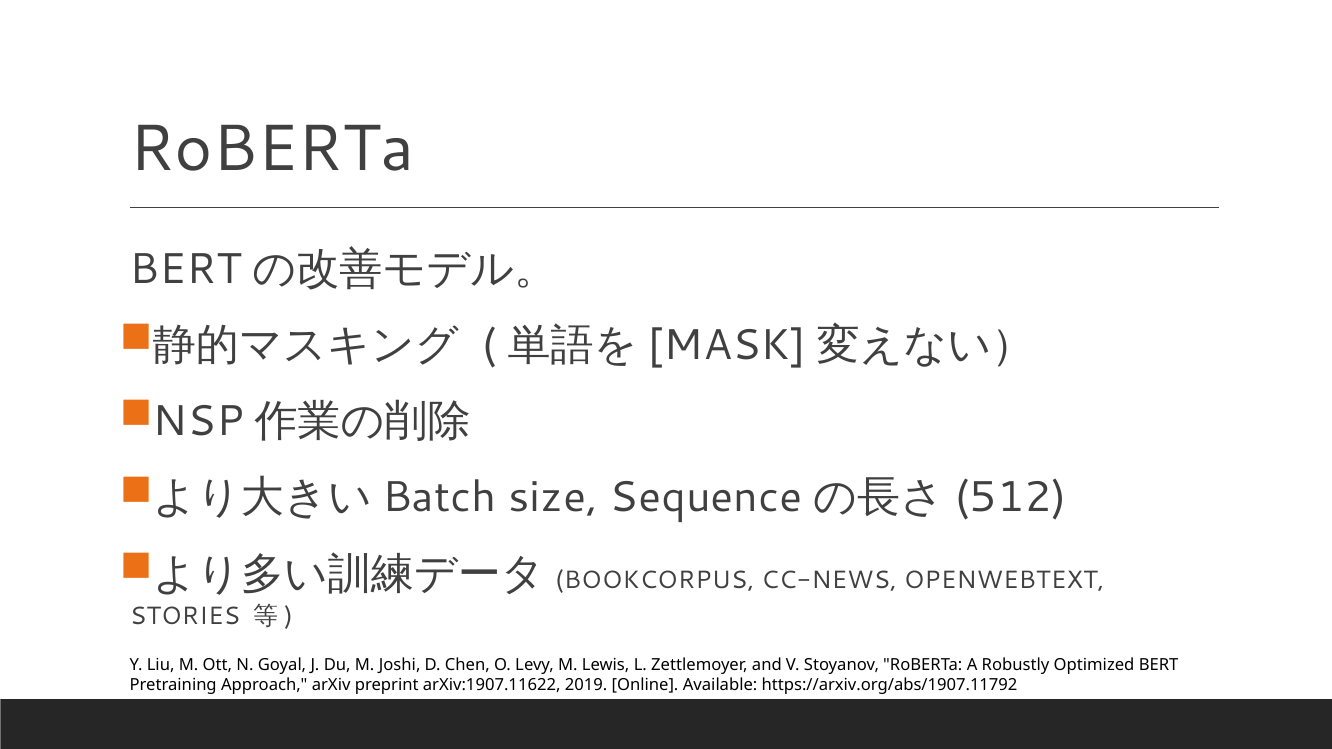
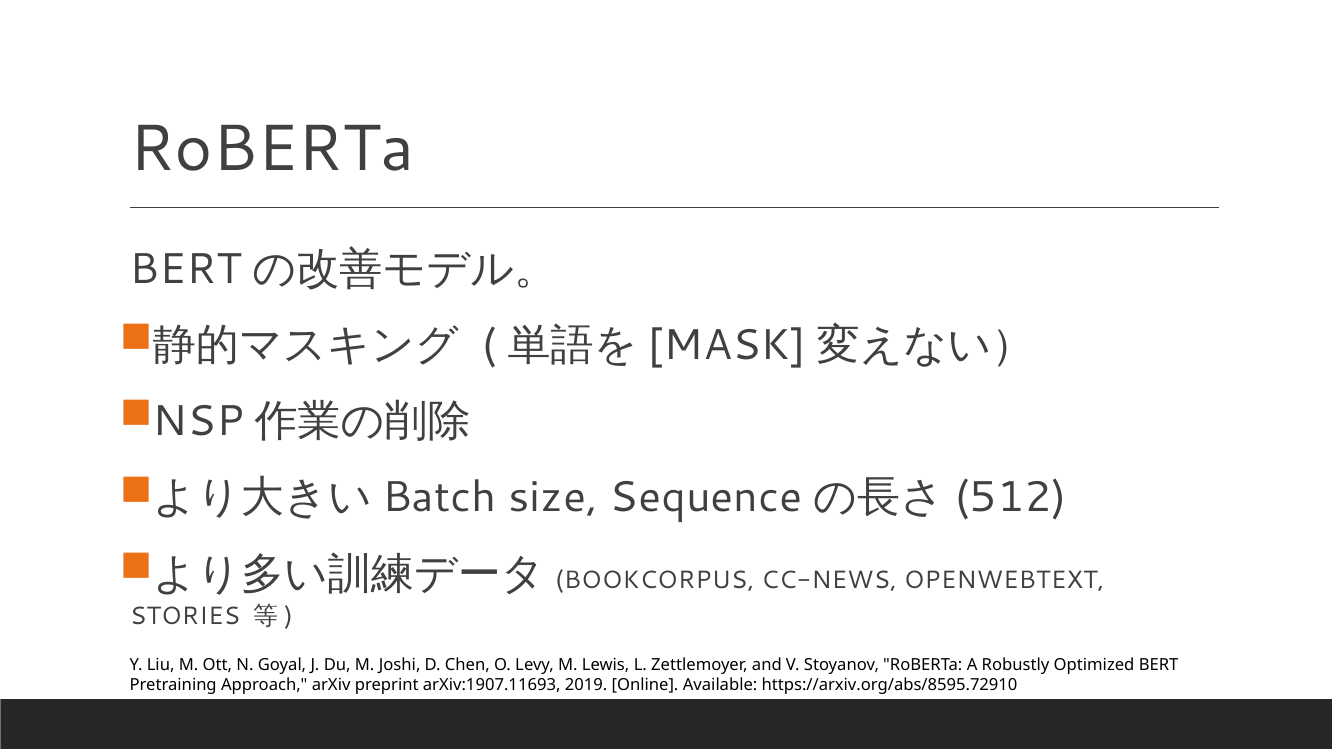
arXiv:1907.11622: arXiv:1907.11622 -> arXiv:1907.11693
https://arxiv.org/abs/1907.11792: https://arxiv.org/abs/1907.11792 -> https://arxiv.org/abs/8595.72910
